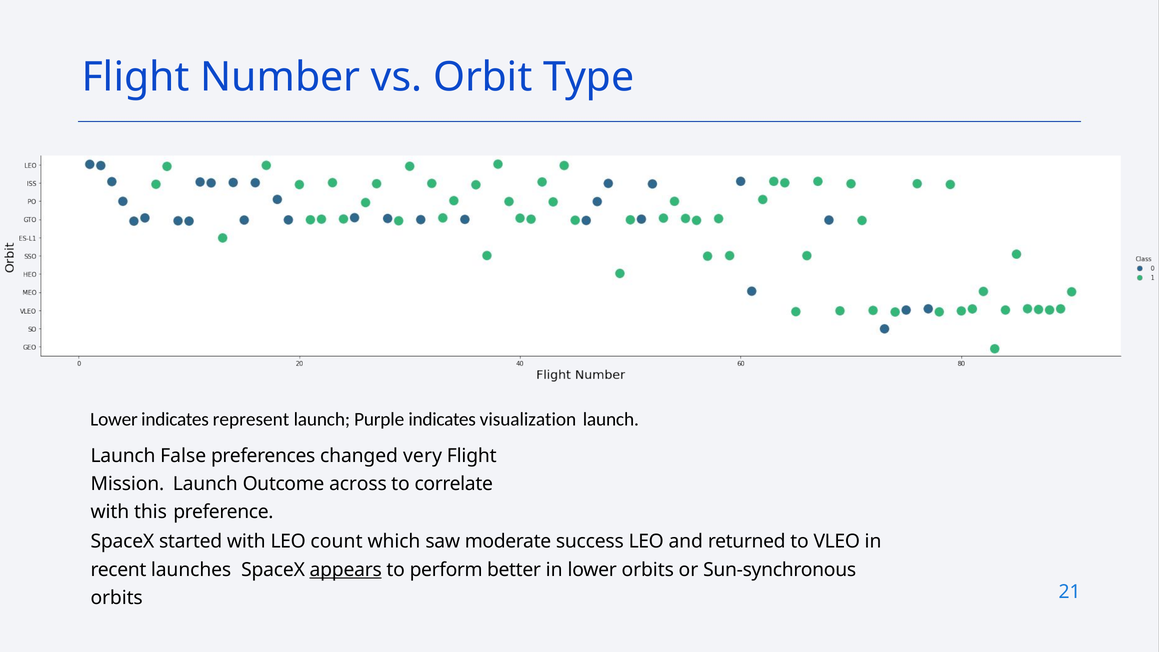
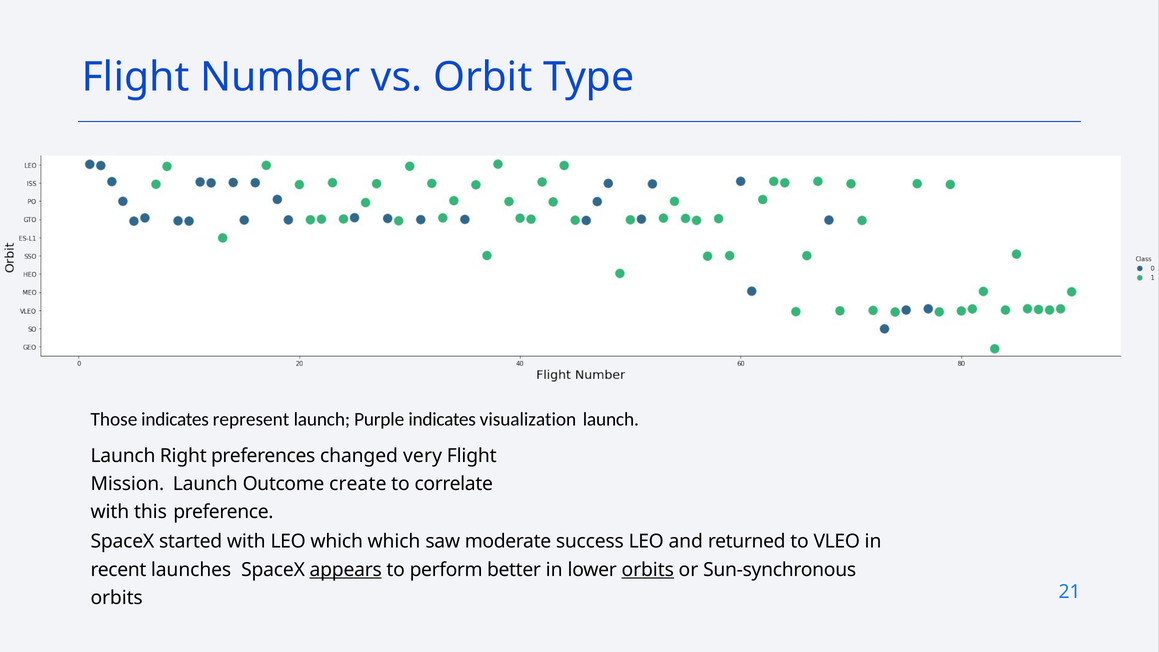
Lower at (114, 419): Lower -> Those
False: False -> Right
across: across -> create
LEO count: count -> which
orbits at (648, 570) underline: none -> present
